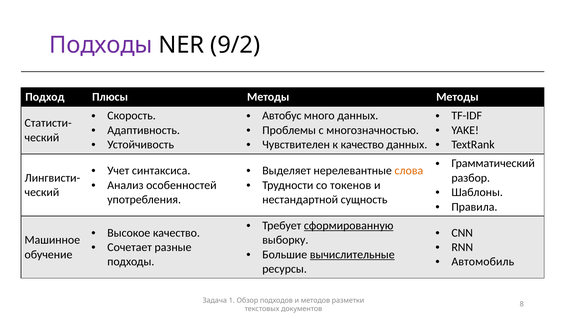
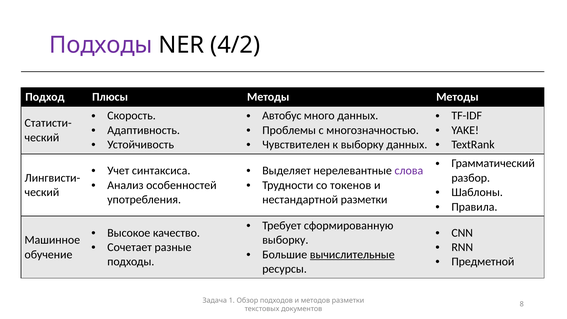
9/2: 9/2 -> 4/2
к качество: качество -> выборку
слова colour: orange -> purple
нестандартной сущность: сущность -> разметки
сформированную underline: present -> none
Автомобиль: Автомобиль -> Предметной
